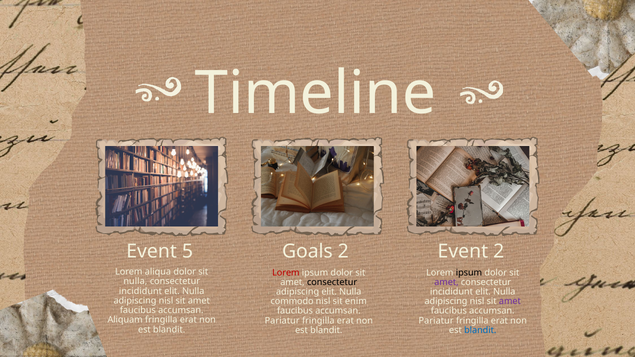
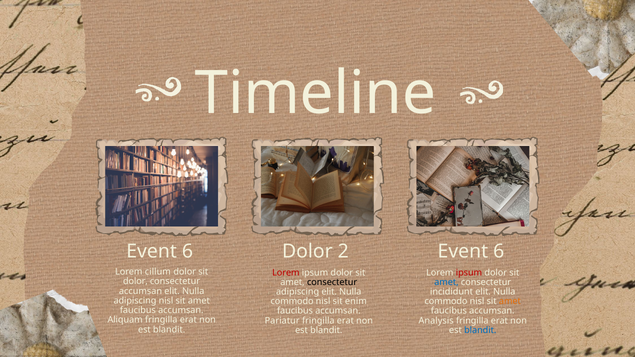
5 at (187, 252): 5 -> 6
Goals at (307, 252): Goals -> Dolor
2 at (499, 252): 2 -> 6
aliqua: aliqua -> cillum
ipsum at (469, 273) colour: black -> red
nulla at (135, 282): nulla -> dolor
amet at (446, 282) colour: purple -> blue
incididunt at (140, 291): incididunt -> accumsan
adipiscing at (446, 302): adipiscing -> commodo
amet at (510, 302) colour: purple -> orange
Pariatur at (436, 321): Pariatur -> Analysis
